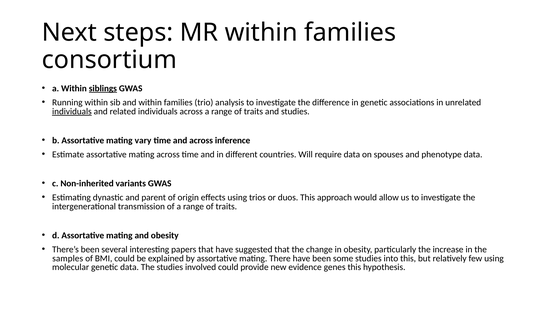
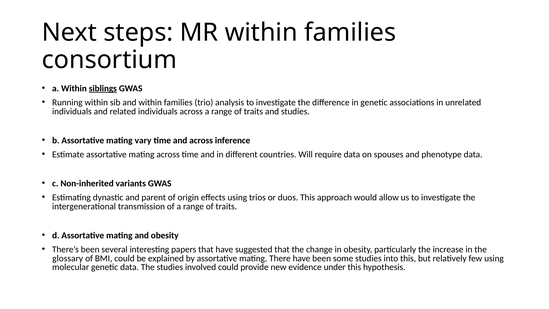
individuals at (72, 111) underline: present -> none
samples: samples -> glossary
genes: genes -> under
